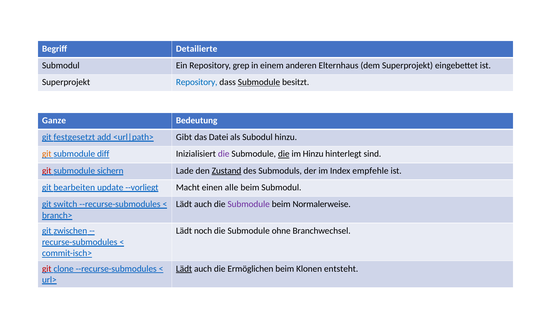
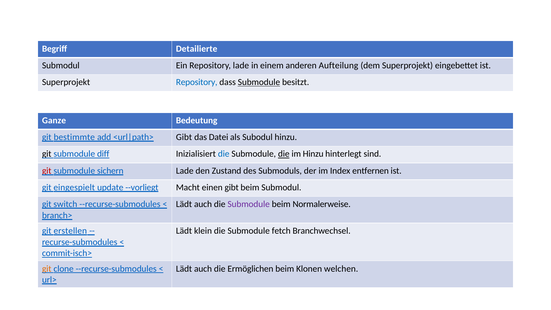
Repository grep: grep -> lade
Elternhaus: Elternhaus -> Aufteilung
festgesetzt: festgesetzt -> bestimmte
git at (47, 154) colour: orange -> black
die at (224, 154) colour: purple -> blue
Zustand underline: present -> none
empfehle: empfehle -> entfernen
bearbeiten: bearbeiten -> eingespielt
einen alle: alle -> gibt
zwischen: zwischen -> erstellen
noch: noch -> klein
ohne: ohne -> fetch
git at (47, 269) colour: red -> orange
Lädt at (184, 269) underline: present -> none
entsteht: entsteht -> welchen
